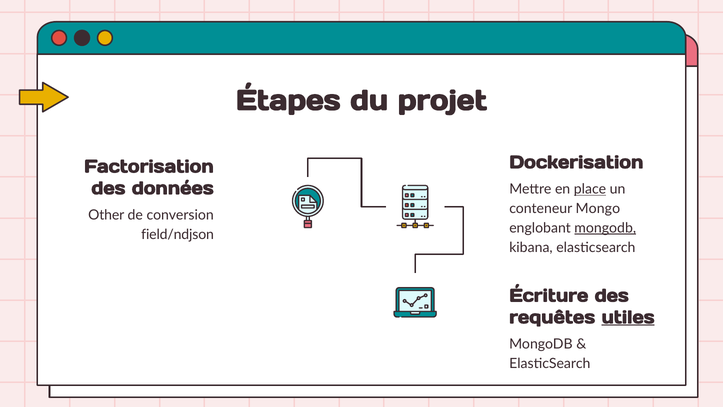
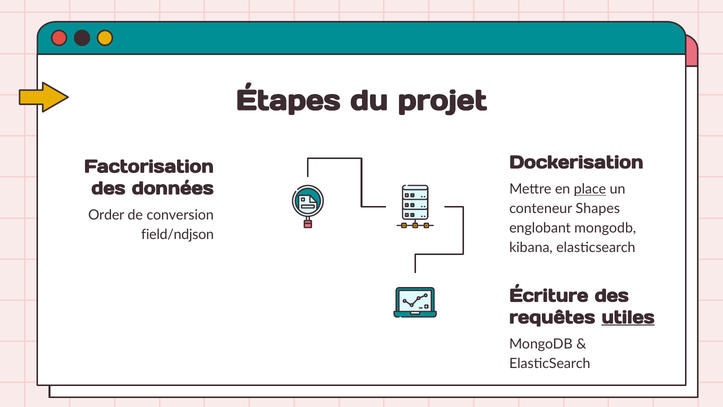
Mongo: Mongo -> Shapes
Other: Other -> Order
mongodb at (605, 228) underline: present -> none
